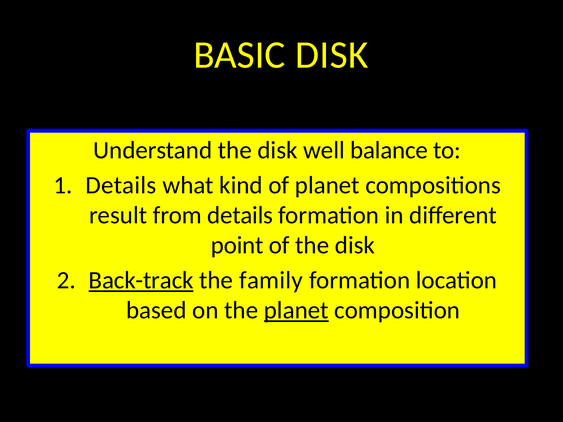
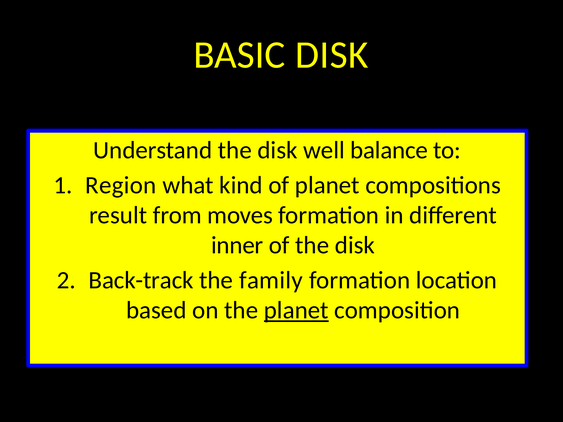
Details at (121, 185): Details -> Region
from details: details -> moves
point: point -> inner
Back-track underline: present -> none
